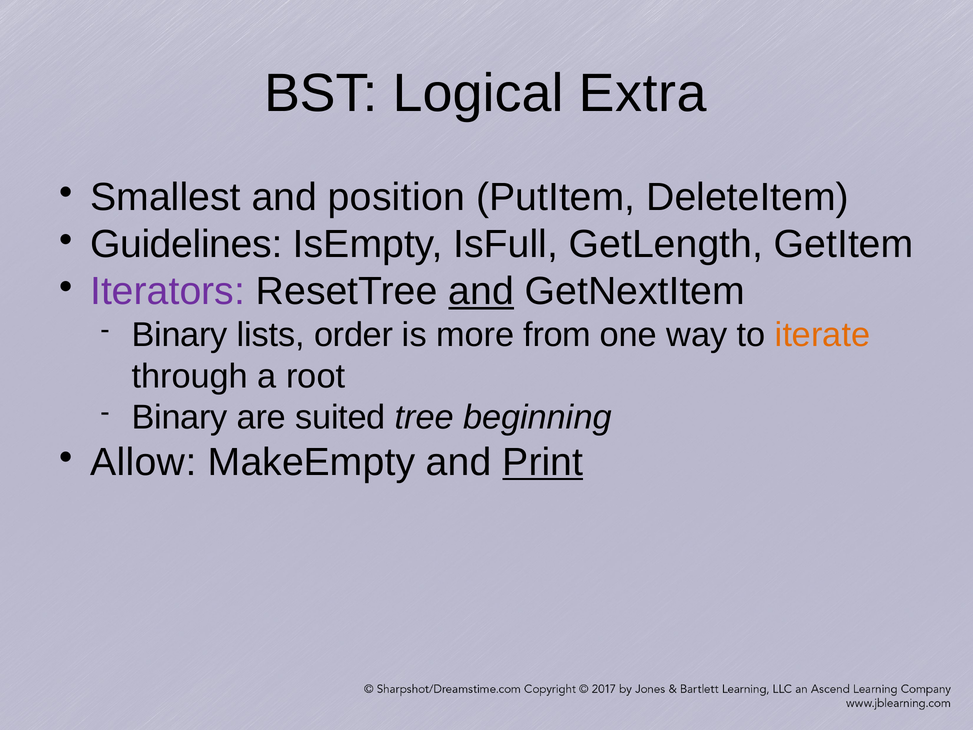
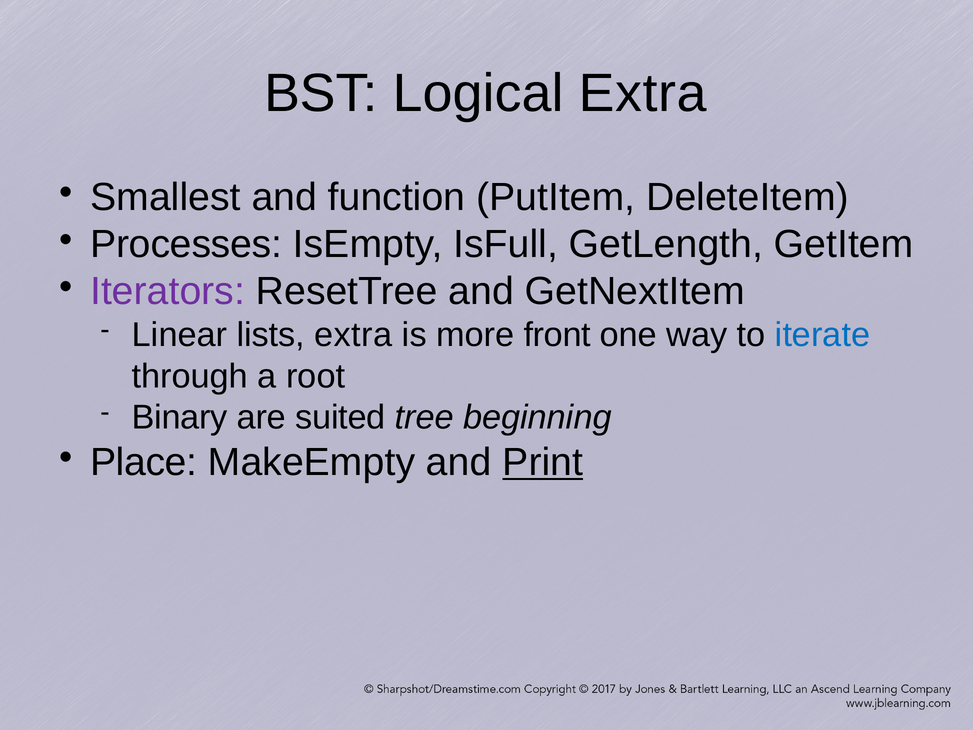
position: position -> function
Guidelines: Guidelines -> Processes
and at (481, 291) underline: present -> none
Binary at (180, 335): Binary -> Linear
lists order: order -> extra
from: from -> front
iterate colour: orange -> blue
Allow: Allow -> Place
